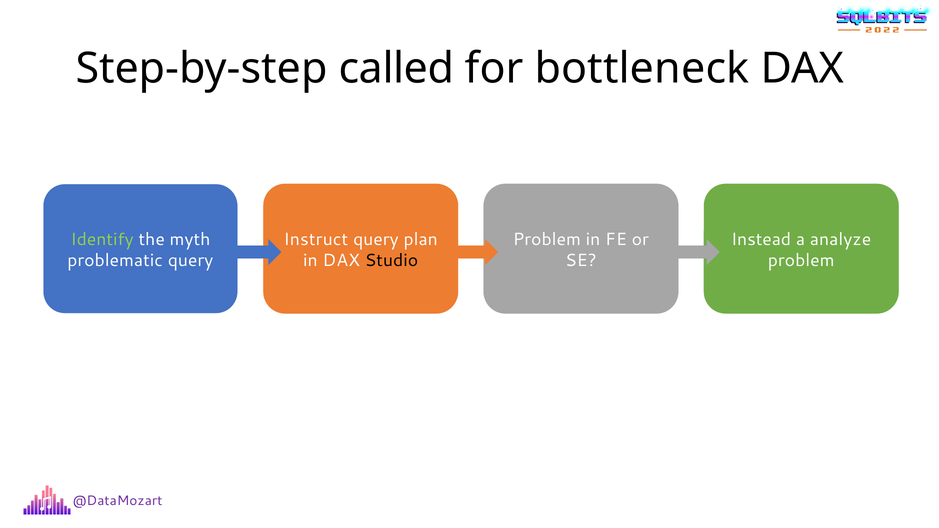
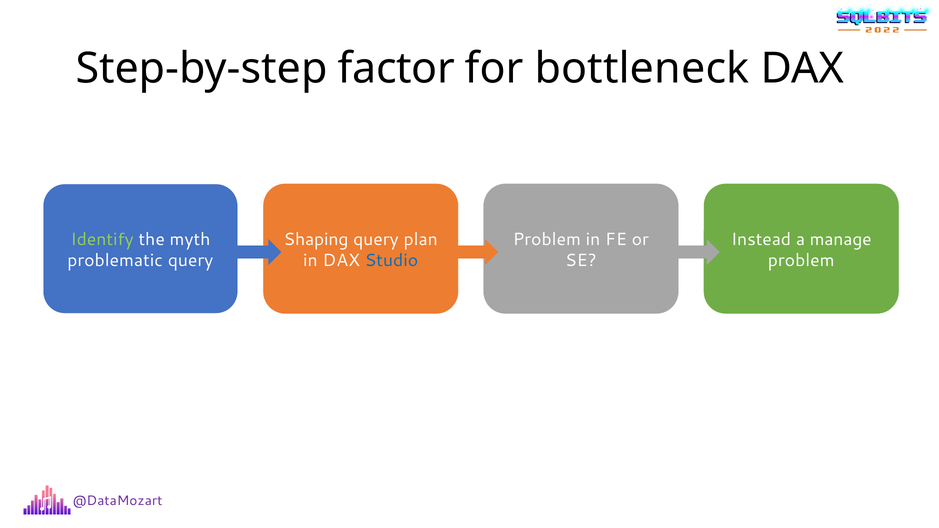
called: called -> factor
Instruct: Instruct -> Shaping
analyze: analyze -> manage
Studio colour: black -> blue
